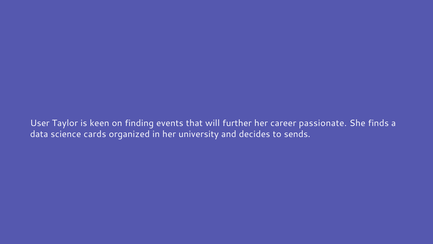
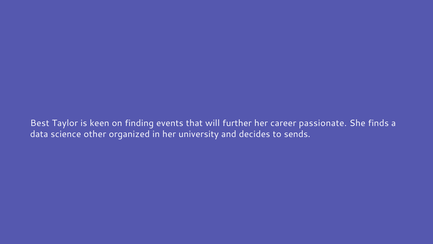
User: User -> Best
cards: cards -> other
